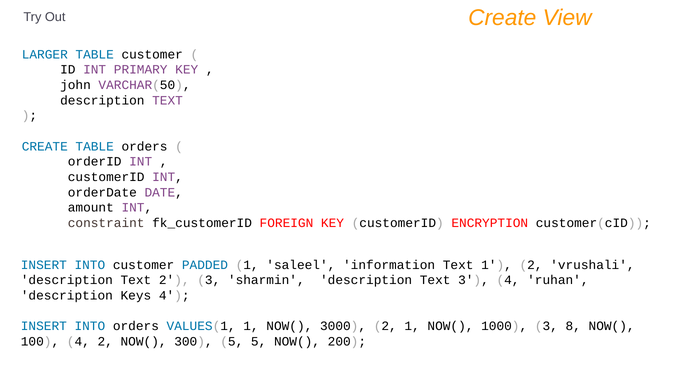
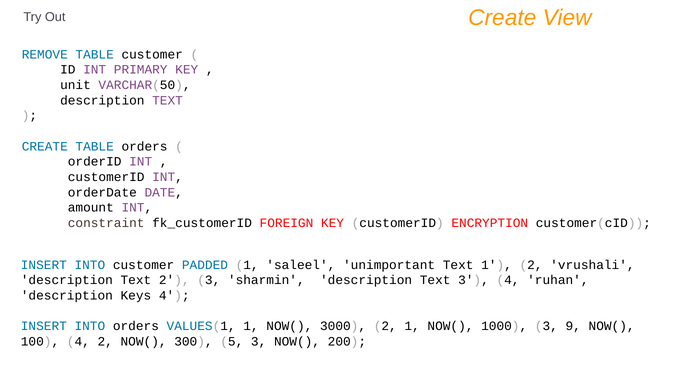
LARGER: LARGER -> REMOVE
john: john -> unit
information: information -> unimportant
8: 8 -> 9
5 5: 5 -> 3
